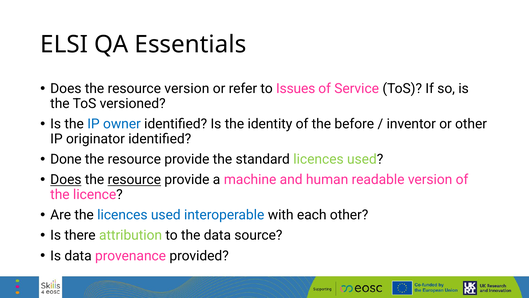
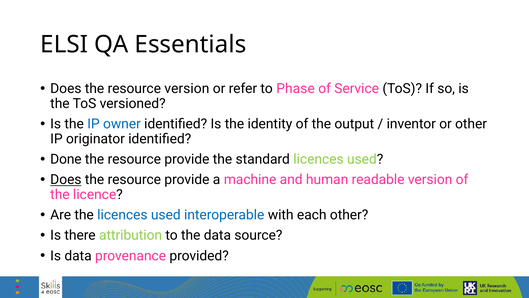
Issues: Issues -> Phase
before: before -> output
resource at (134, 179) underline: present -> none
